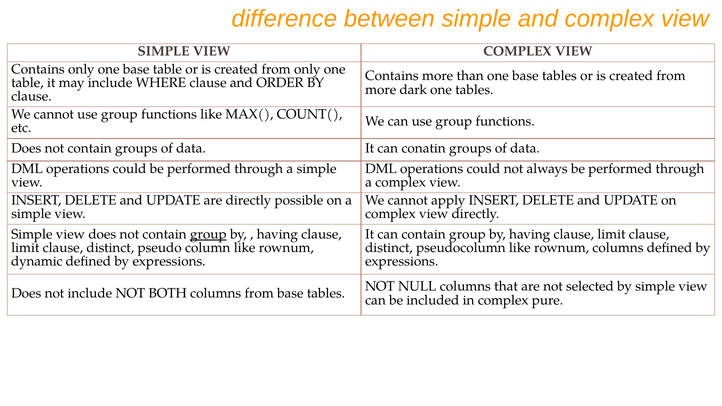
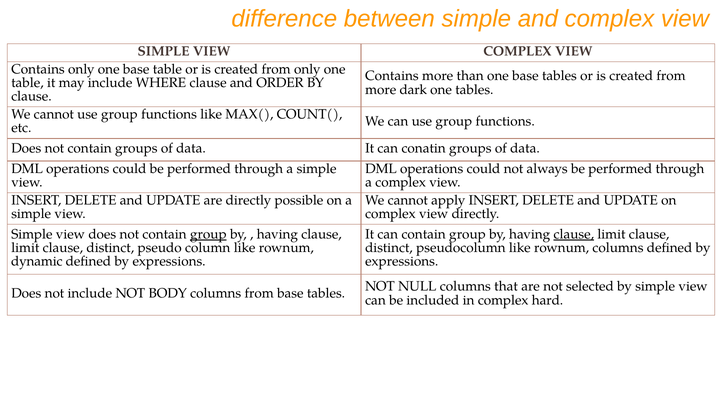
clause at (574, 234) underline: none -> present
BOTH: BOTH -> BODY
pure: pure -> hard
